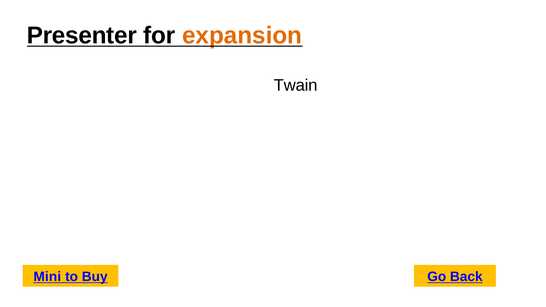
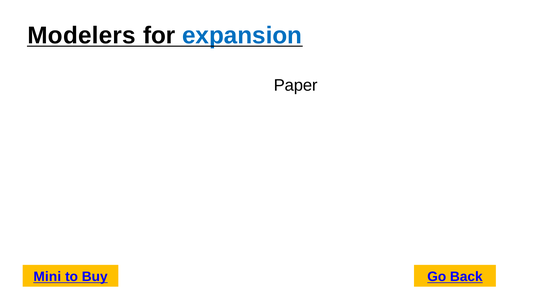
Presenter: Presenter -> Modelers
expansion colour: orange -> blue
Twain: Twain -> Paper
